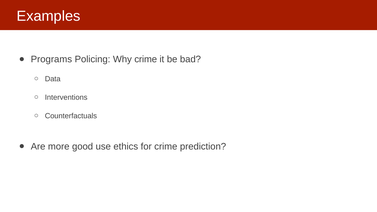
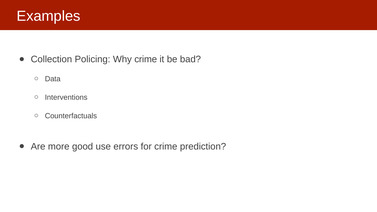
Programs: Programs -> Collection
ethics: ethics -> errors
